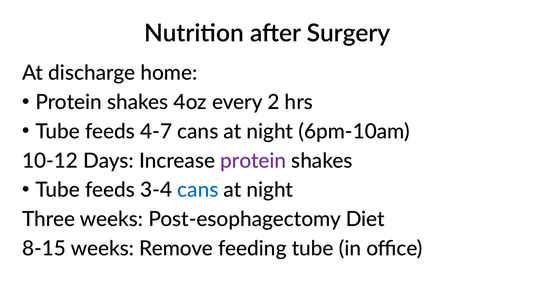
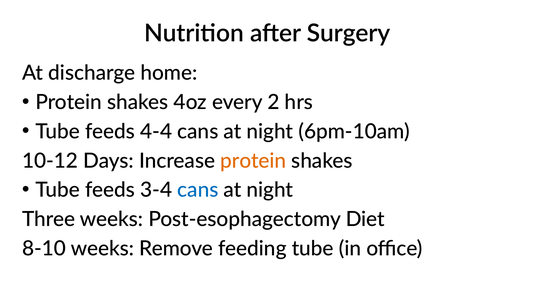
4-7: 4-7 -> 4-4
protein at (253, 161) colour: purple -> orange
8-15: 8-15 -> 8-10
